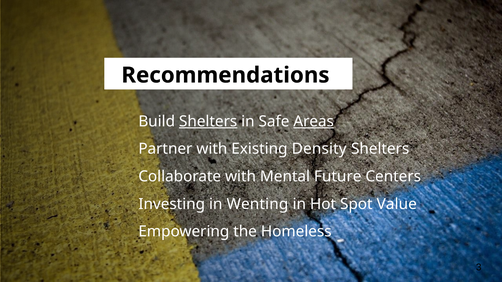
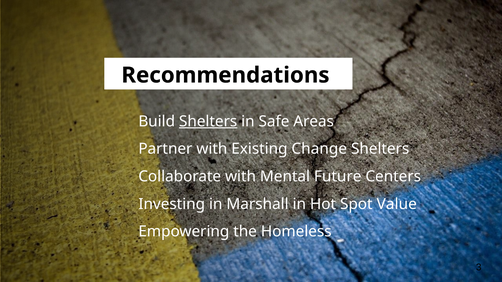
Areas underline: present -> none
Density: Density -> Change
Wenting: Wenting -> Marshall
